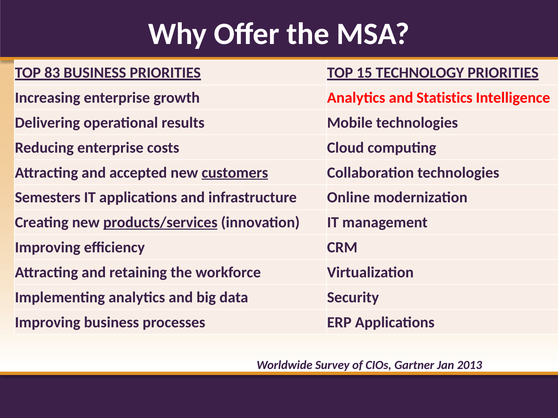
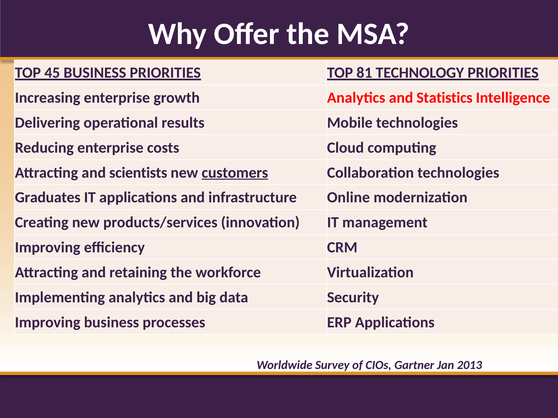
83: 83 -> 45
15: 15 -> 81
accepted: accepted -> scientists
Semesters: Semesters -> Graduates
products/services underline: present -> none
